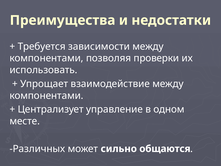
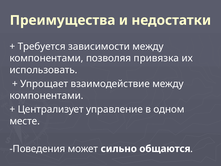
проверки: проверки -> привязка
Различных: Различных -> Поведения
